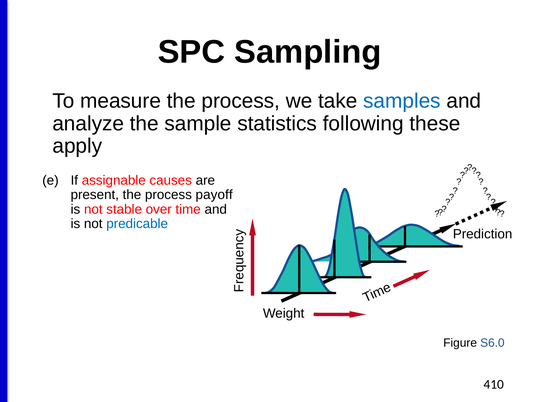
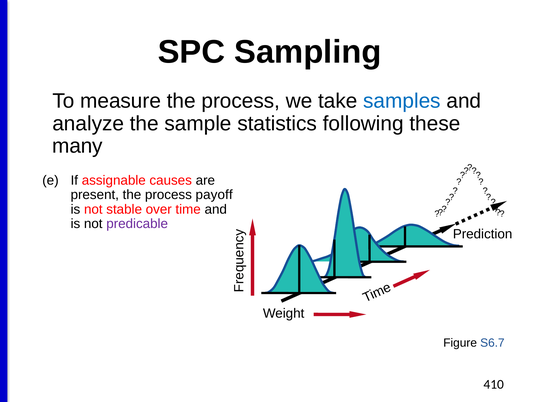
apply: apply -> many
predicable colour: blue -> purple
S6.0: S6.0 -> S6.7
